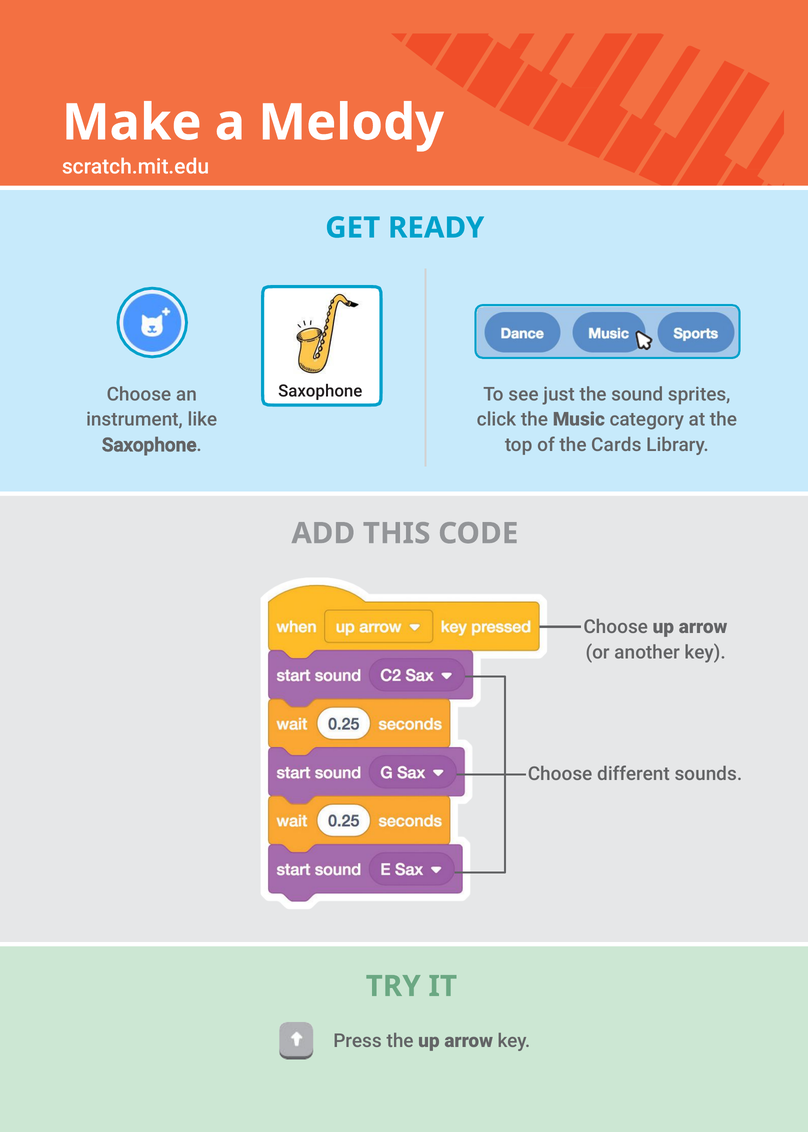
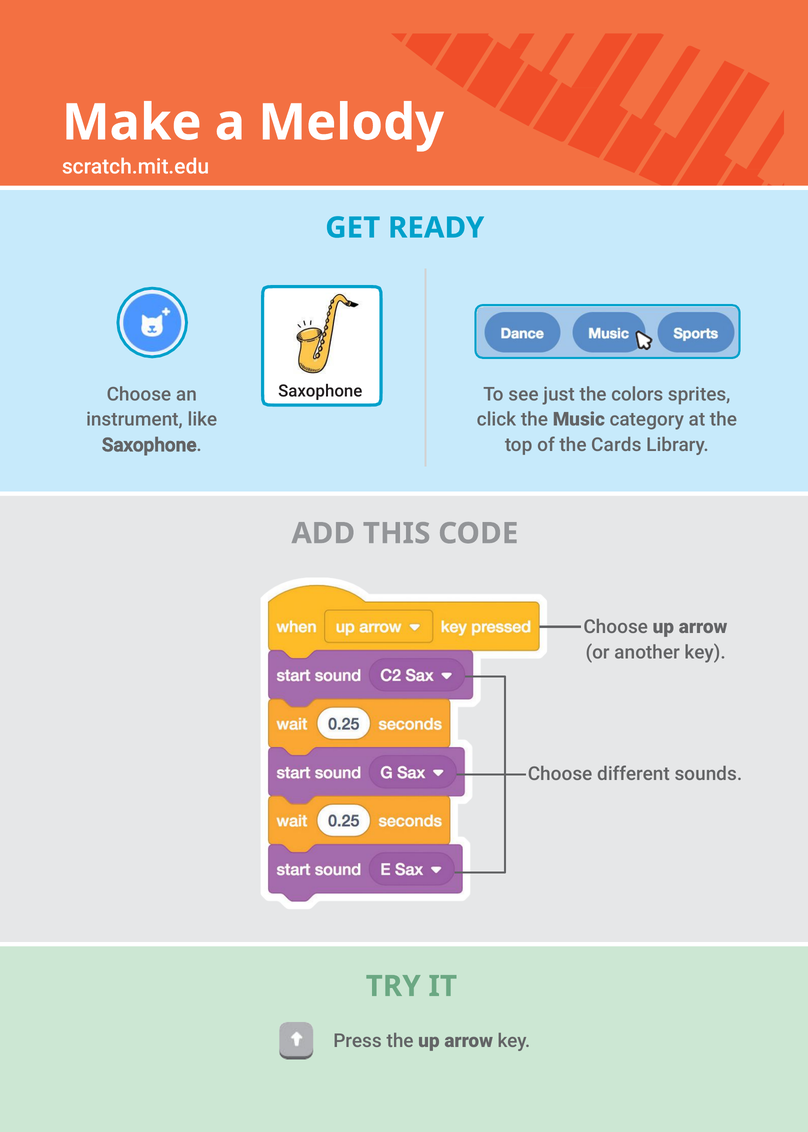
sound: sound -> colors
